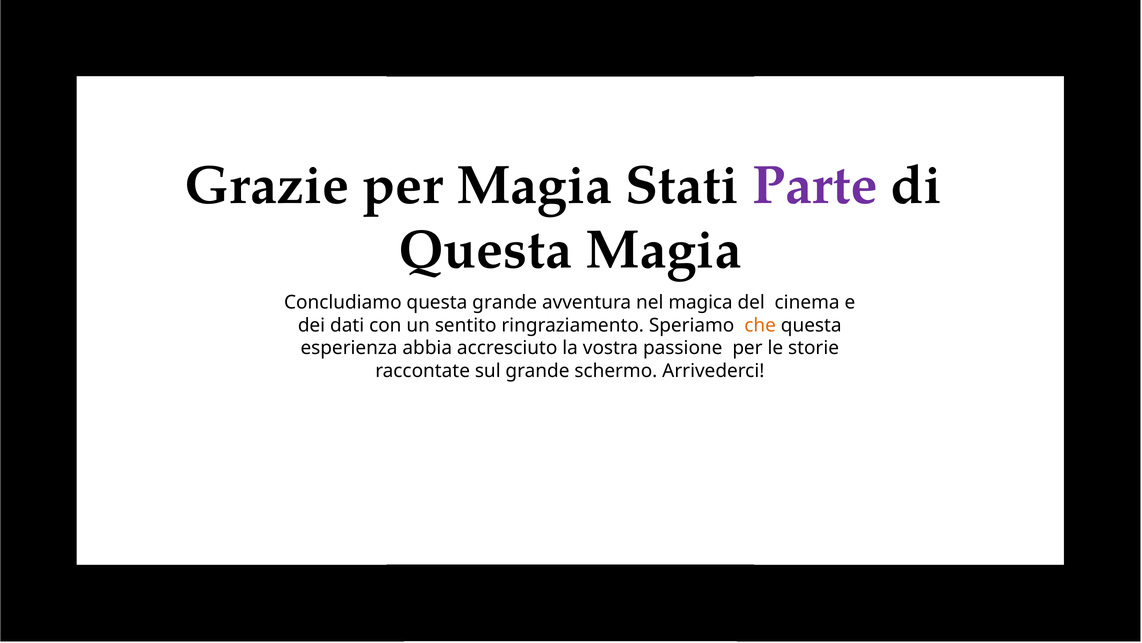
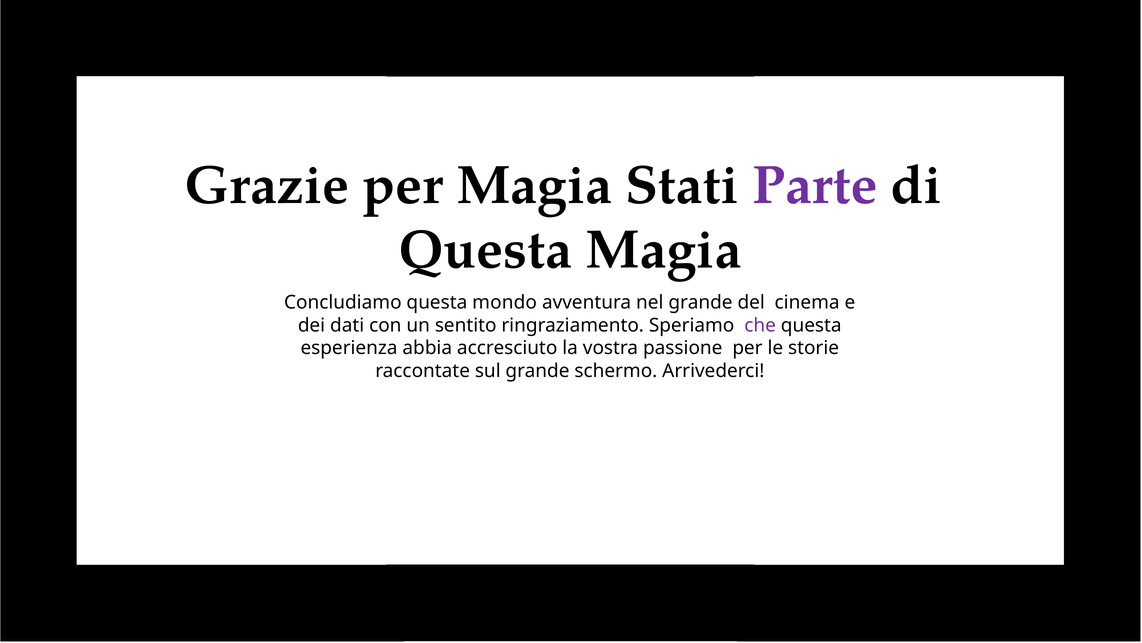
questa grande: grande -> mondo
nel magica: magica -> grande
che colour: orange -> purple
